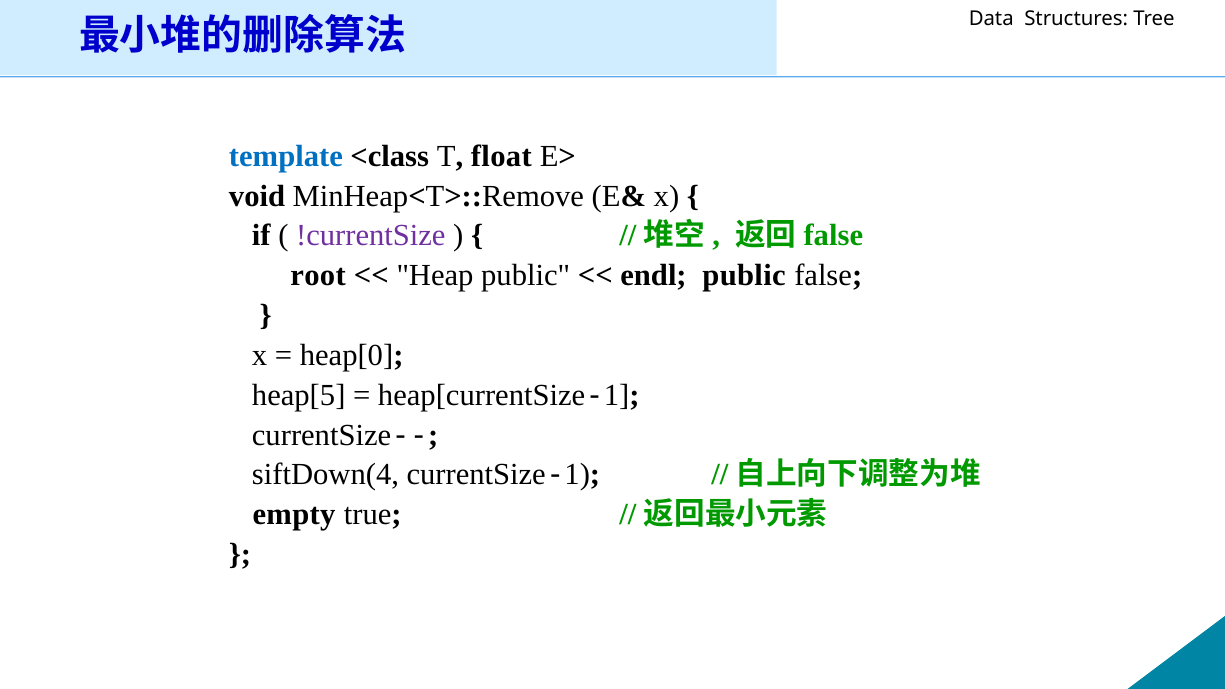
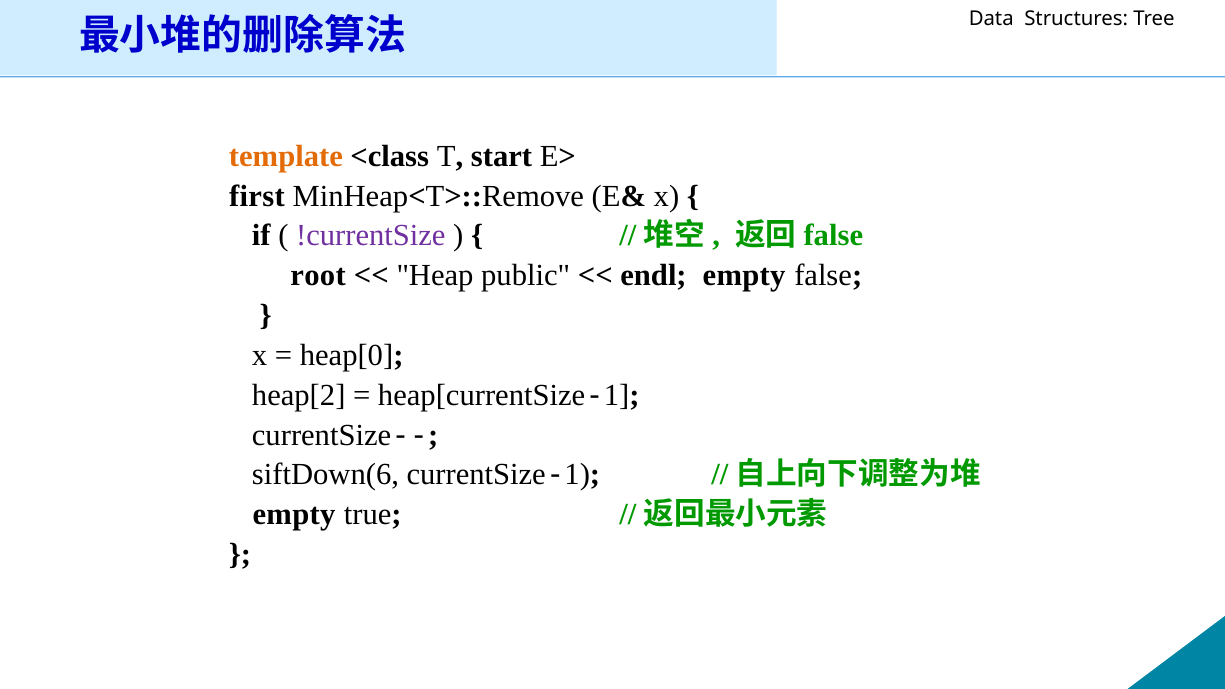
template colour: blue -> orange
float: float -> start
void: void -> first
endl public: public -> empty
heap[5: heap[5 -> heap[2
siftDown(4: siftDown(4 -> siftDown(6
